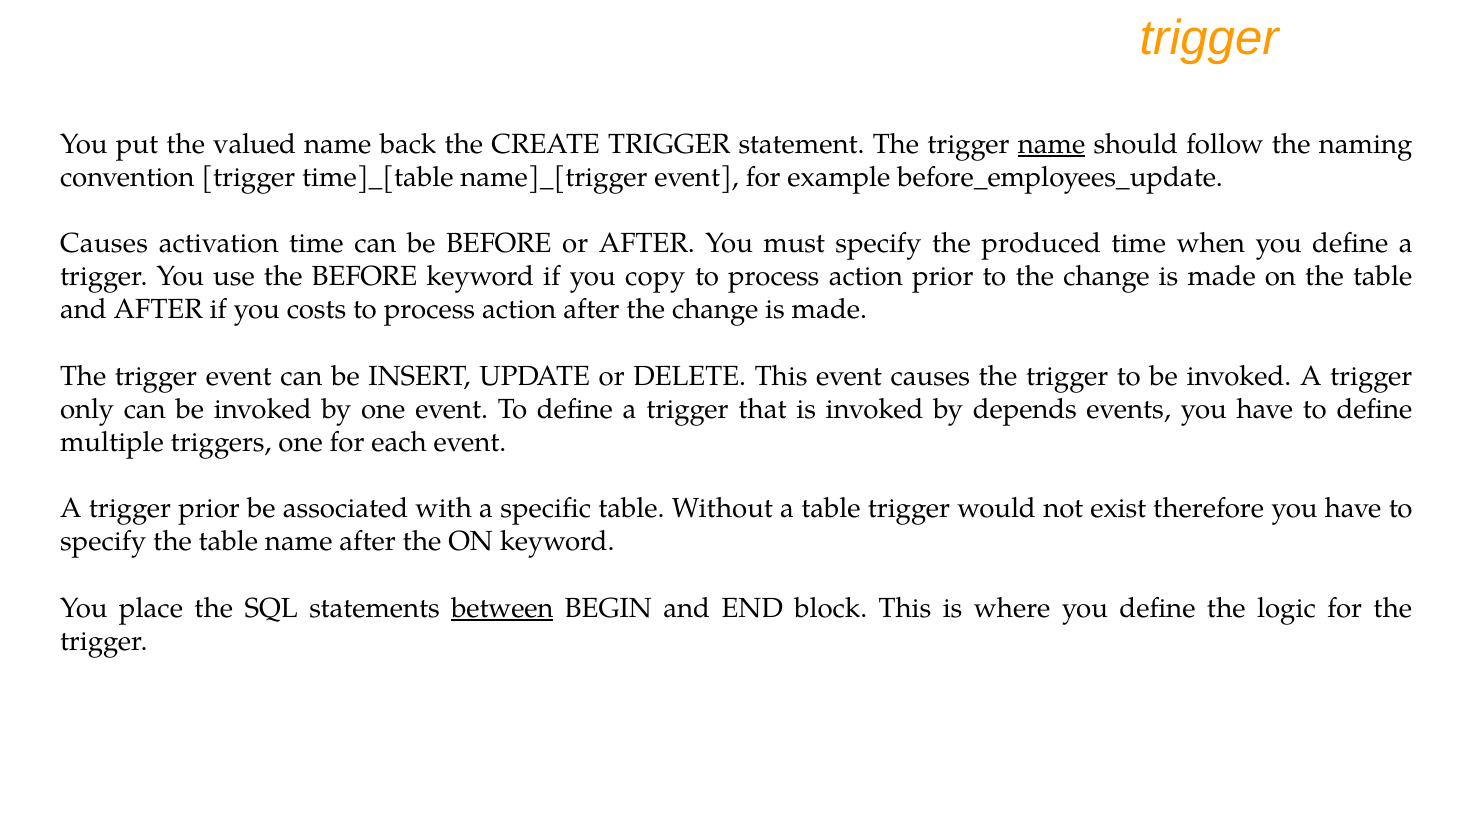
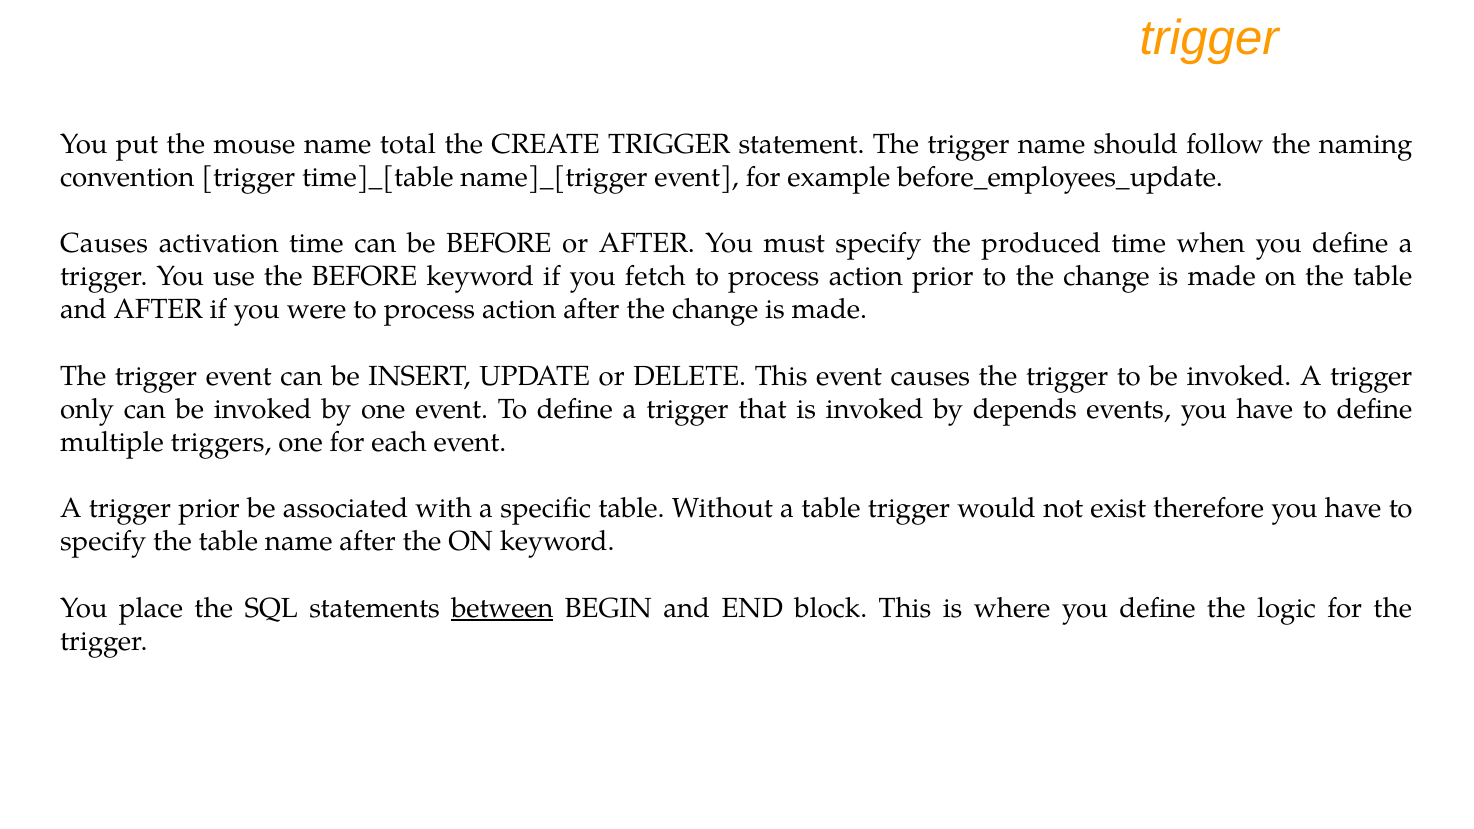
valued: valued -> mouse
back: back -> total
name at (1052, 144) underline: present -> none
copy: copy -> fetch
costs: costs -> were
